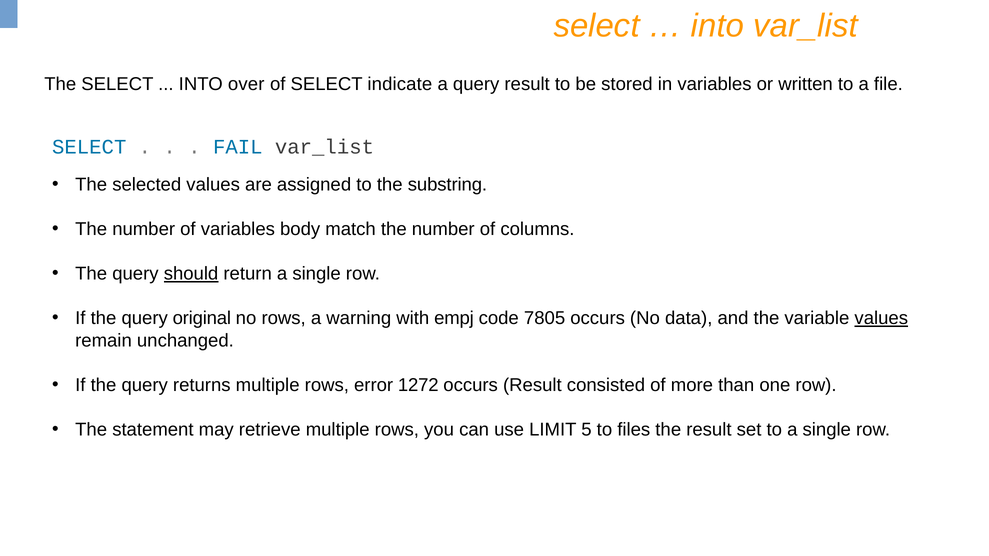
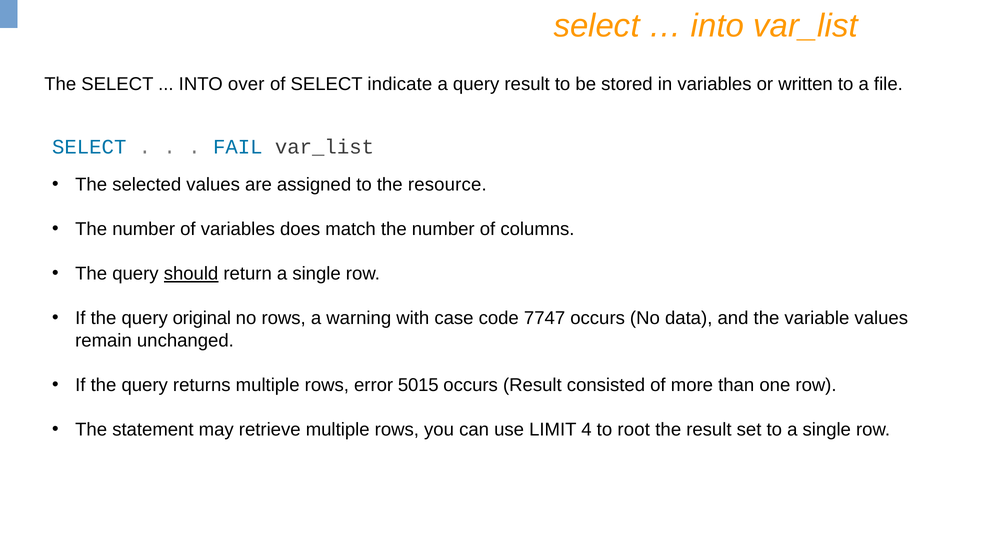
substring: substring -> resource
body: body -> does
empj: empj -> case
7805: 7805 -> 7747
values at (881, 318) underline: present -> none
1272: 1272 -> 5015
5: 5 -> 4
files: files -> root
